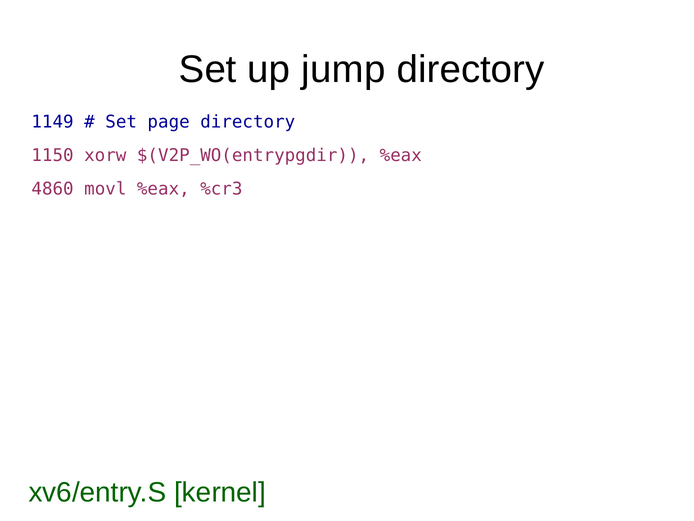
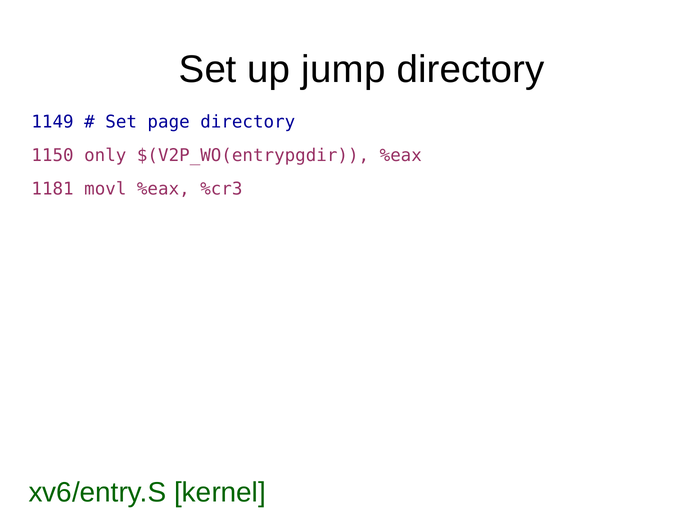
xorw: xorw -> only
4860: 4860 -> 1181
